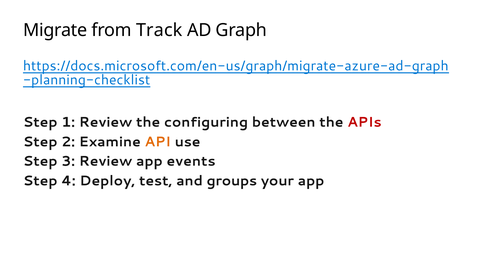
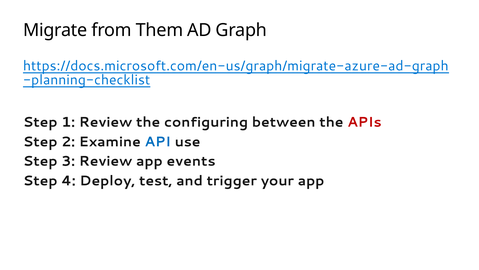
Track: Track -> Them
API colour: orange -> blue
groups: groups -> trigger
